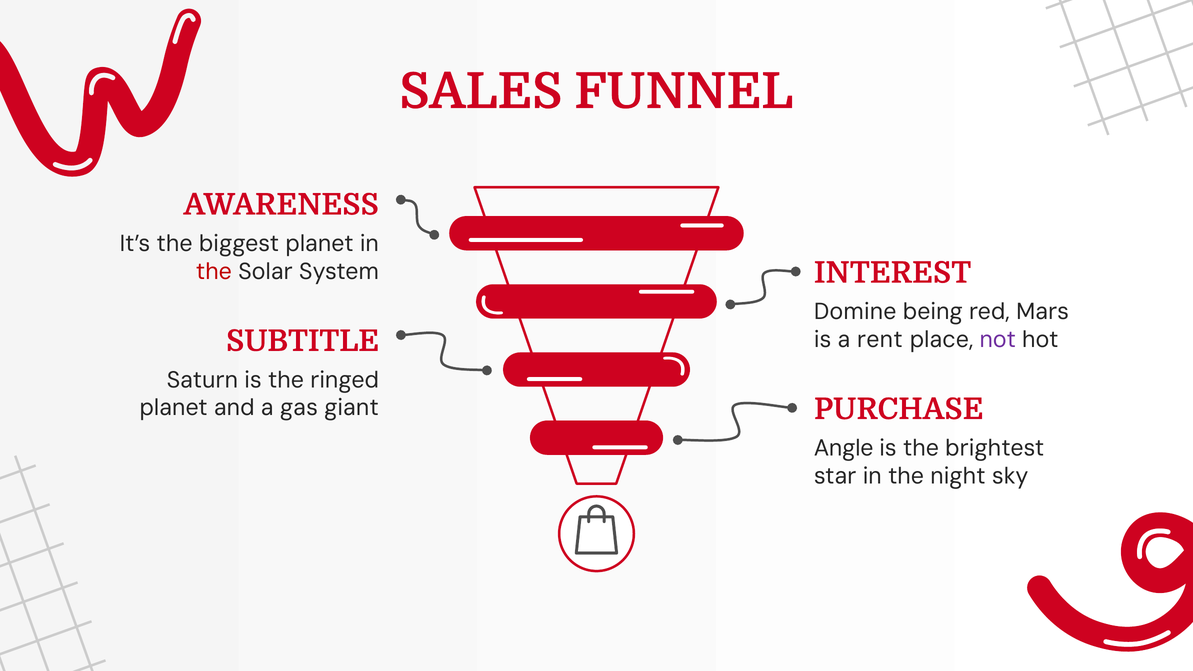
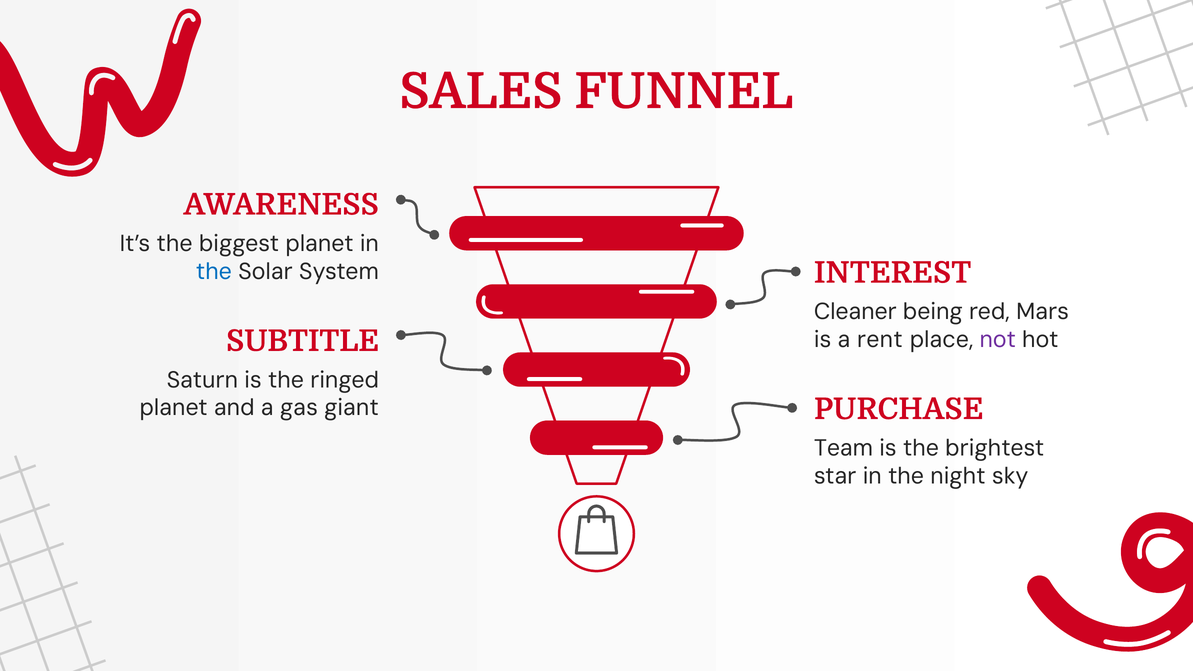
the at (214, 271) colour: red -> blue
Domine: Domine -> Cleaner
Angle: Angle -> Team
